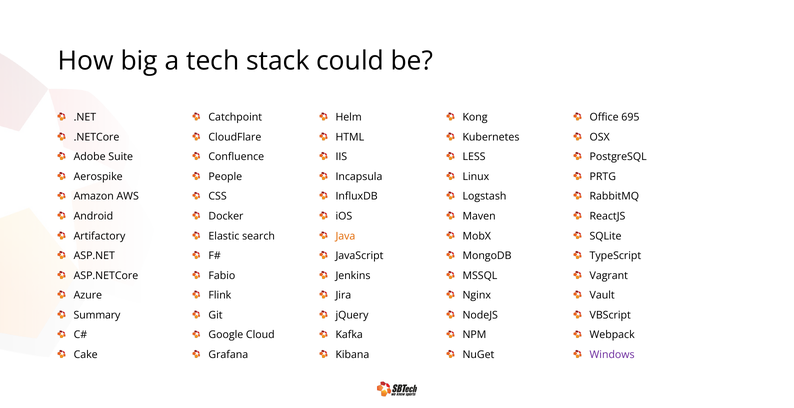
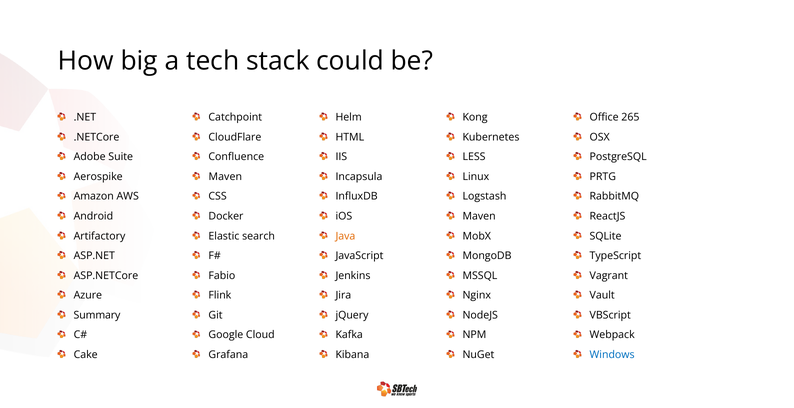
695: 695 -> 265
People at (225, 176): People -> Maven
Windows colour: purple -> blue
